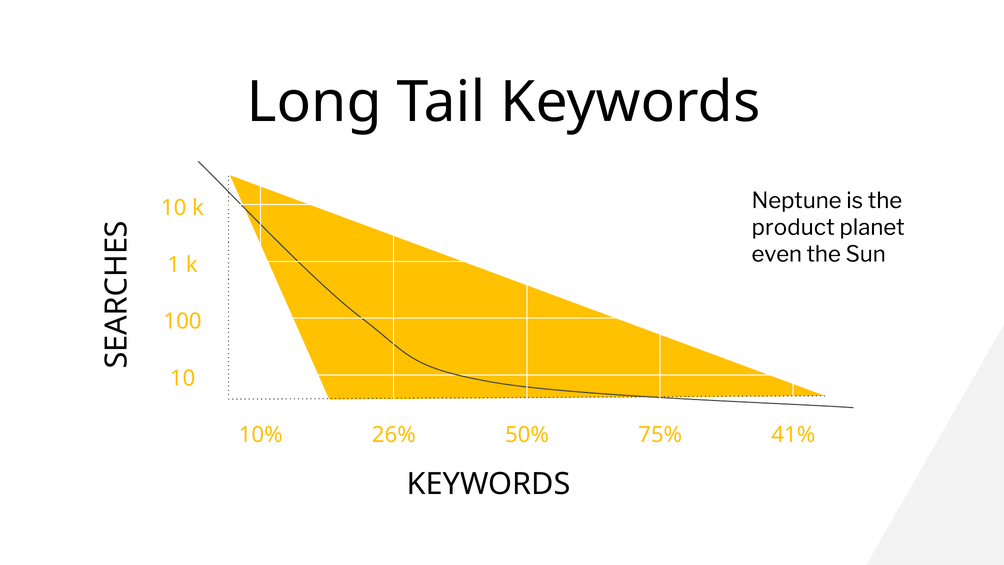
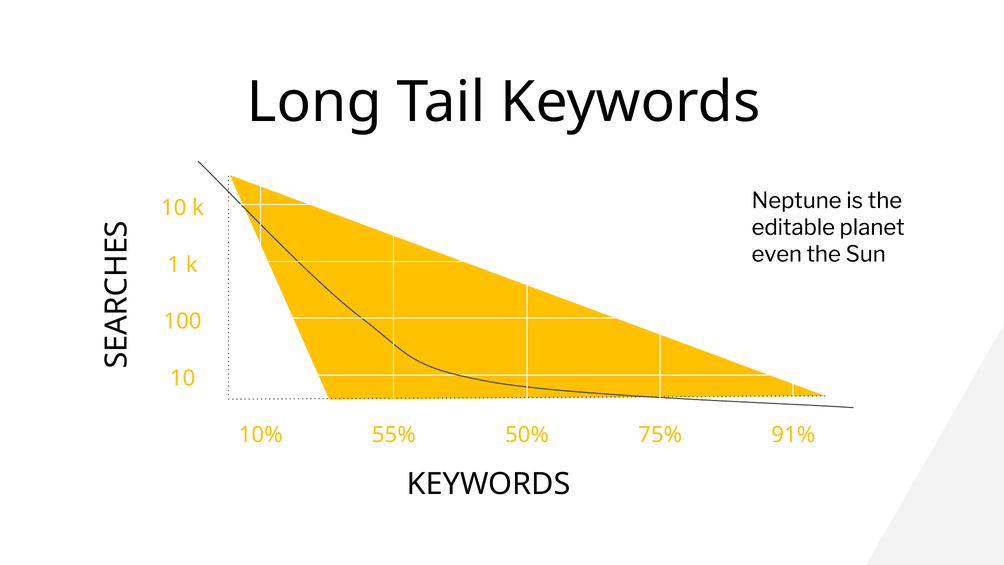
product: product -> editable
26%: 26% -> 55%
41%: 41% -> 91%
